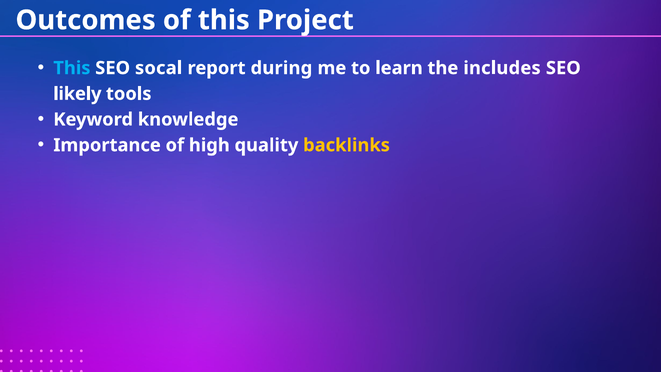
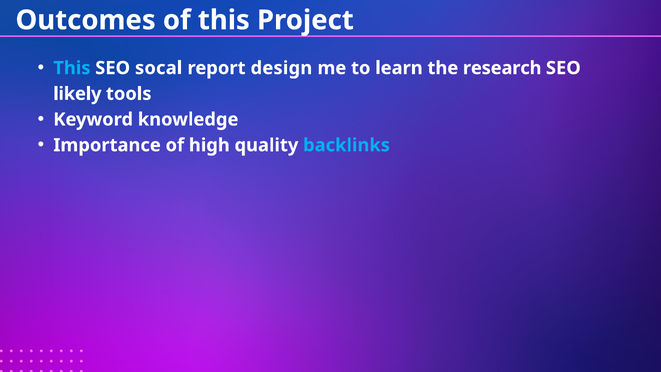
during: during -> design
includes: includes -> research
backlinks colour: yellow -> light blue
